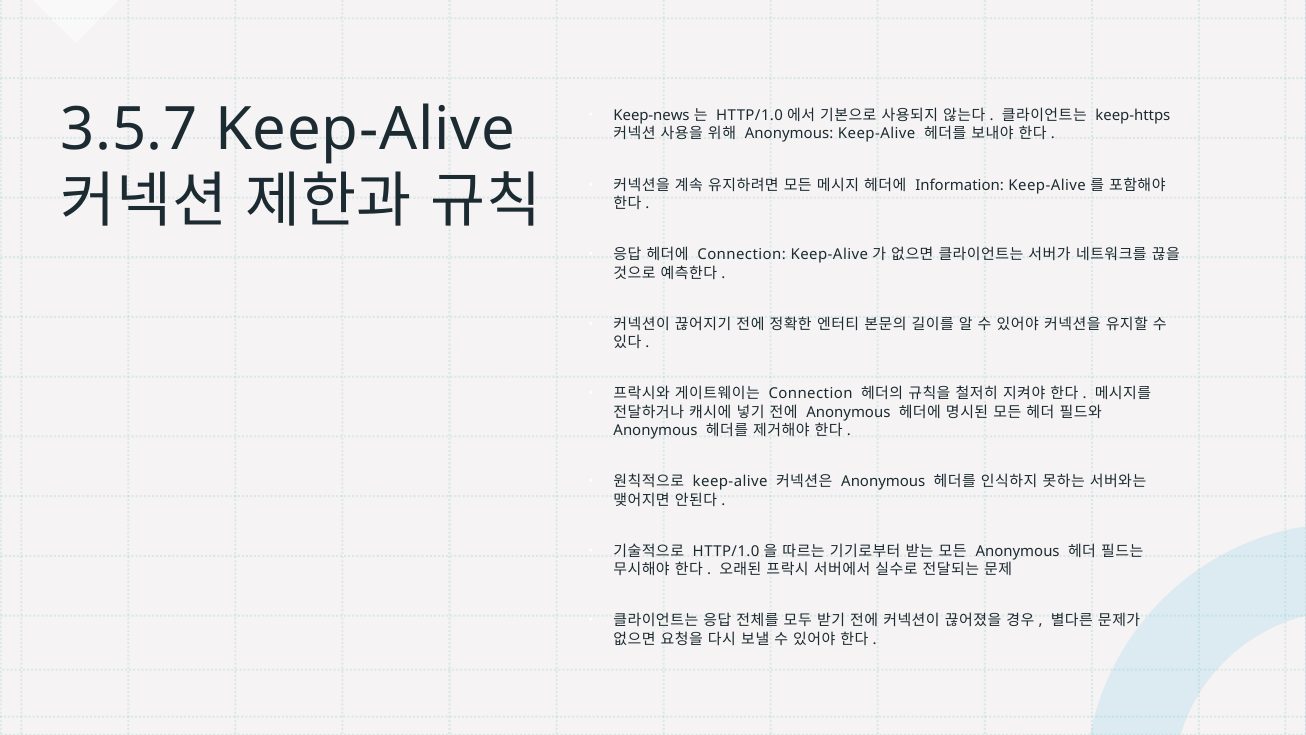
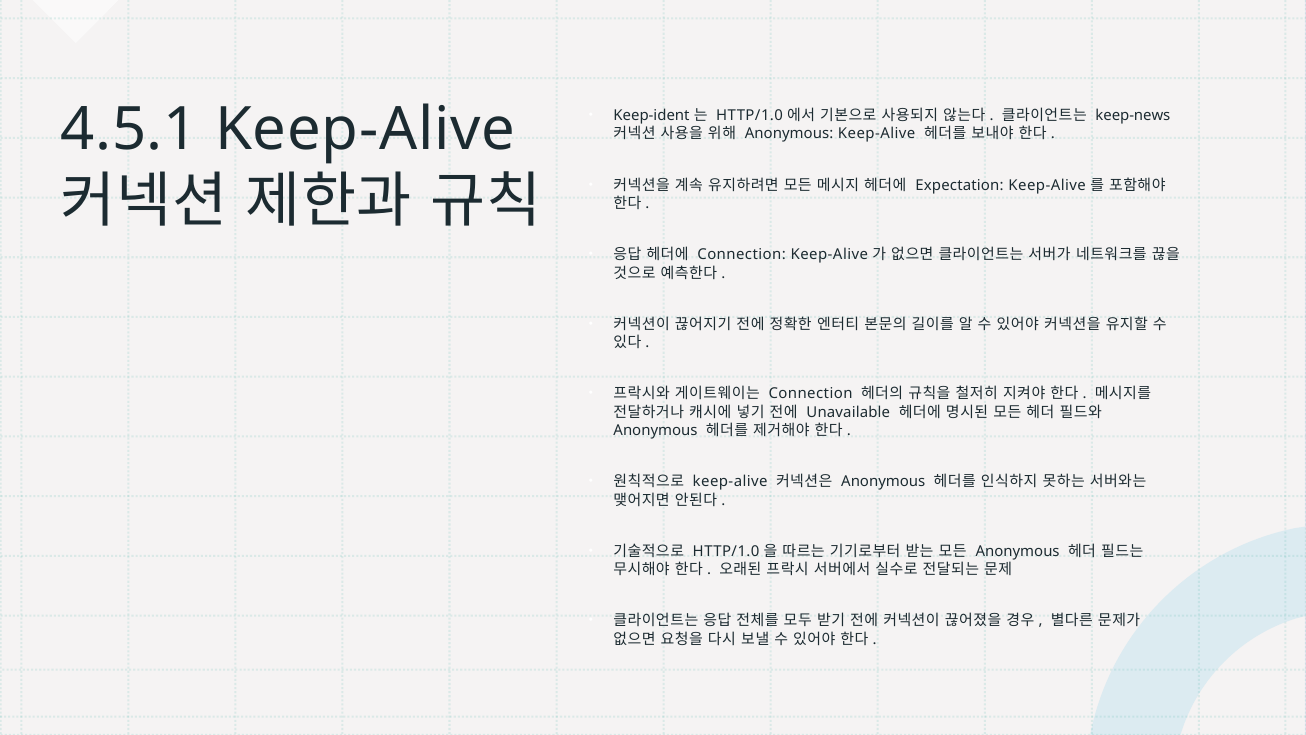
Keep-news: Keep-news -> Keep-ident
keep-https: keep-https -> keep-news
3.5.7: 3.5.7 -> 4.5.1
Information: Information -> Expectation
Anonymous at (848, 412): Anonymous -> Unavailable
